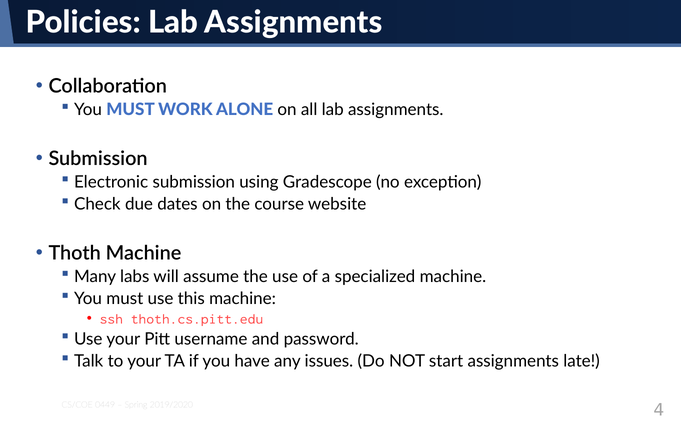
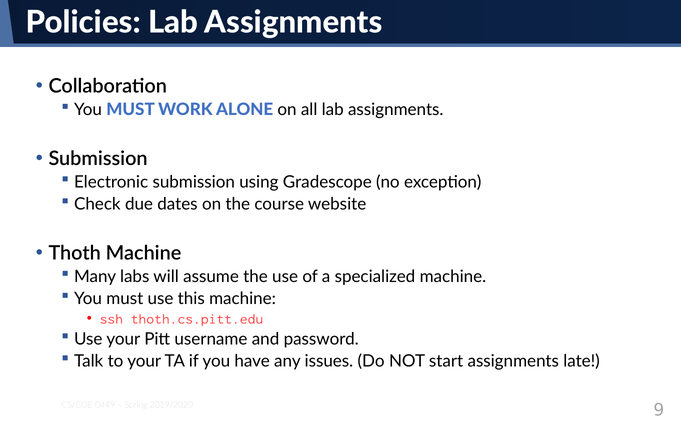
4: 4 -> 9
